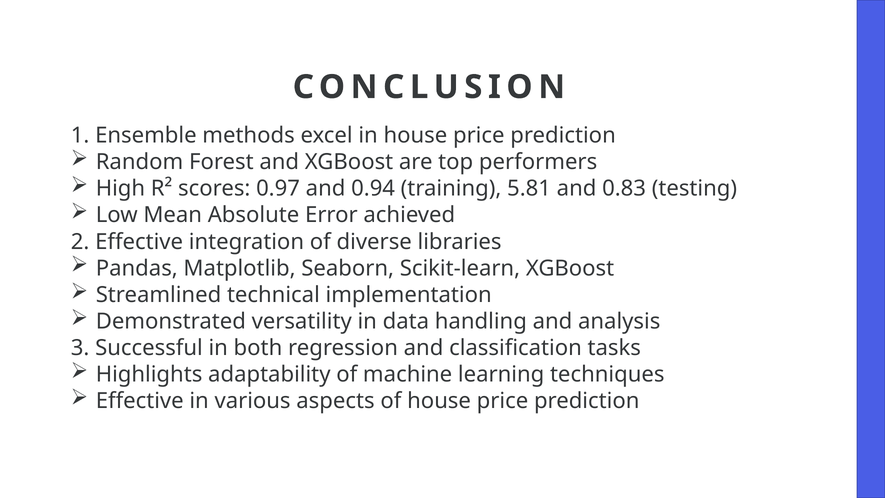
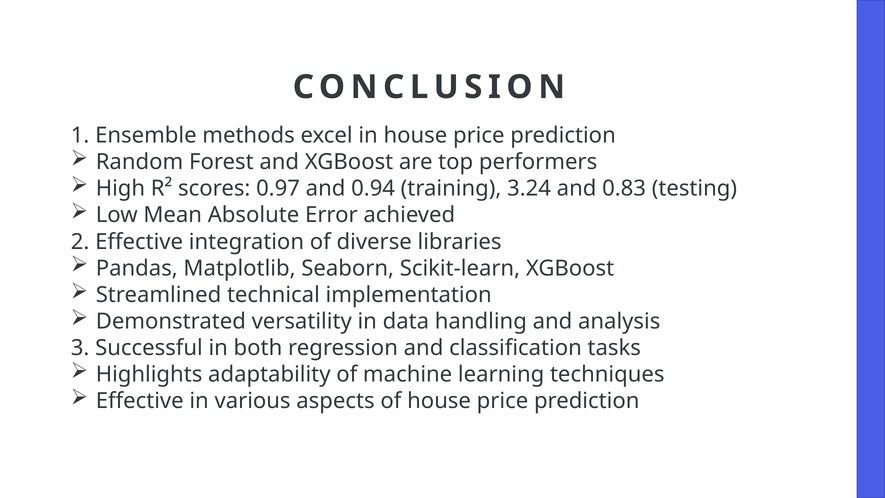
5.81: 5.81 -> 3.24
